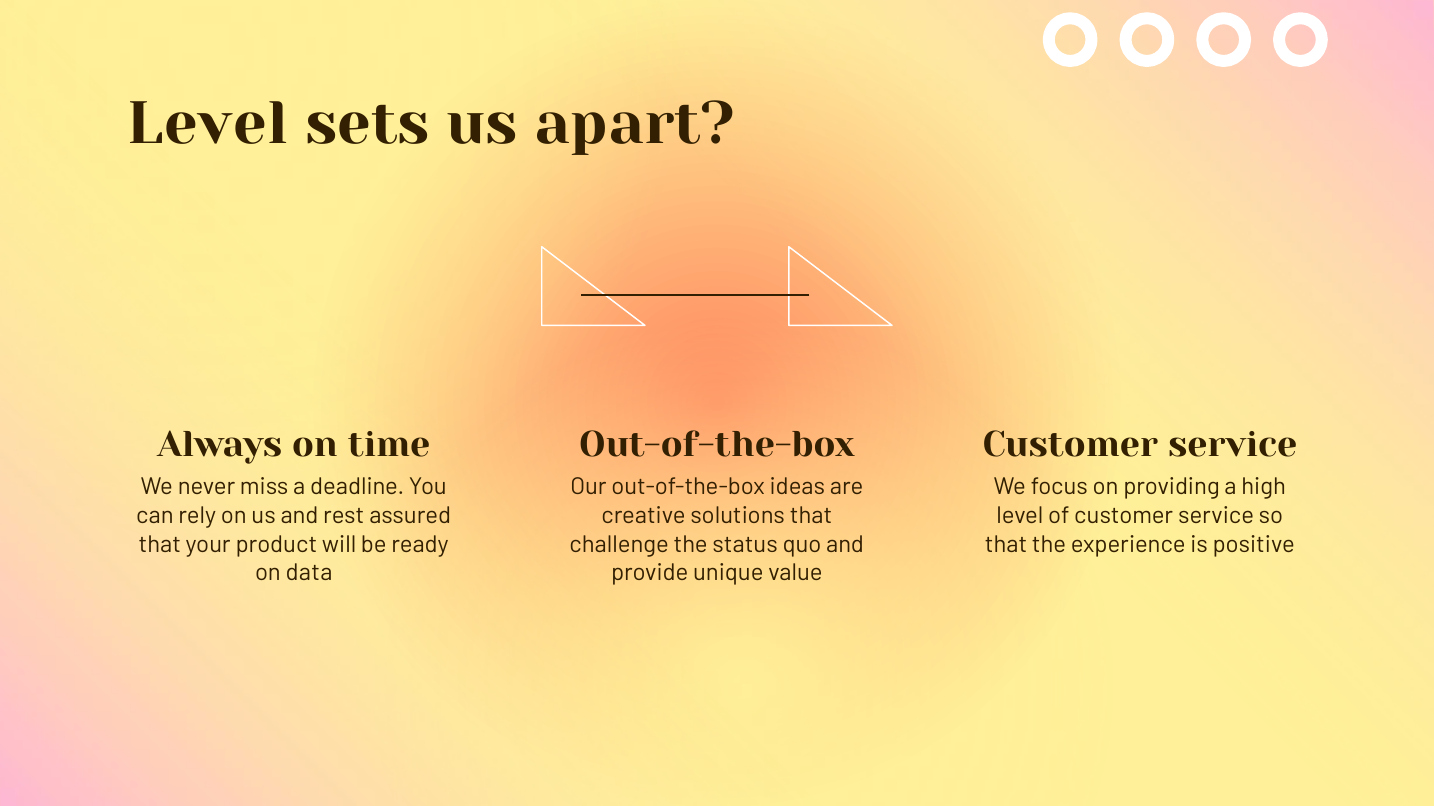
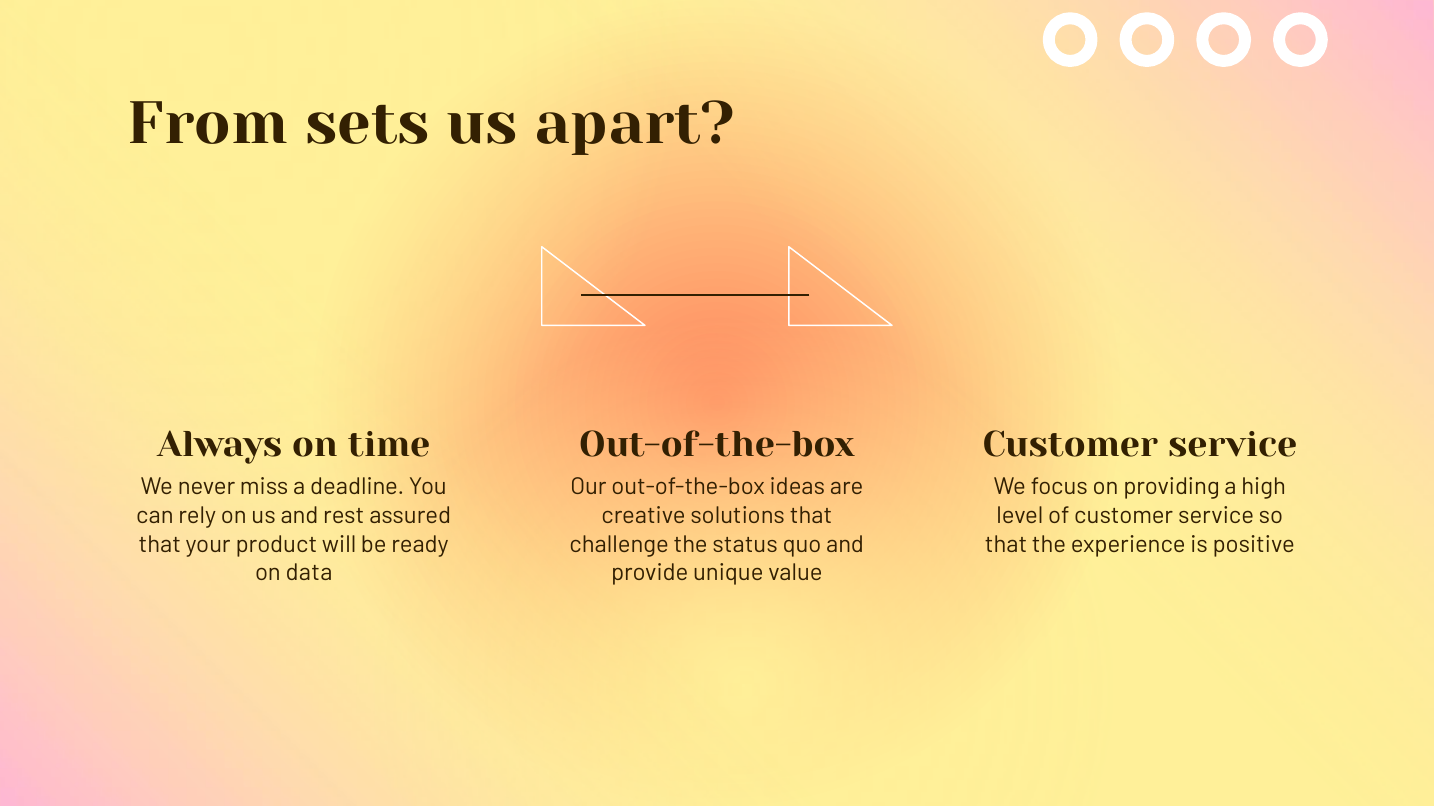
Level at (208, 124): Level -> From
